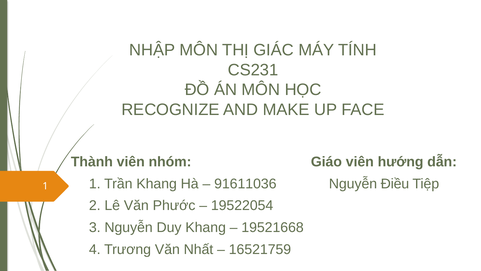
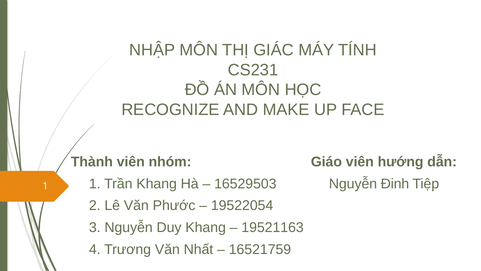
91611036: 91611036 -> 16529503
Điều: Điều -> Đinh
19521668: 19521668 -> 19521163
